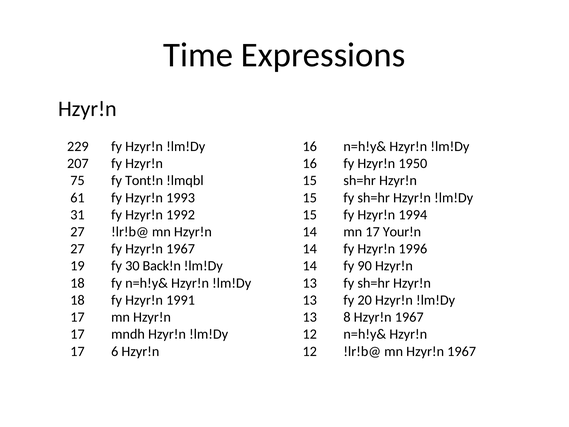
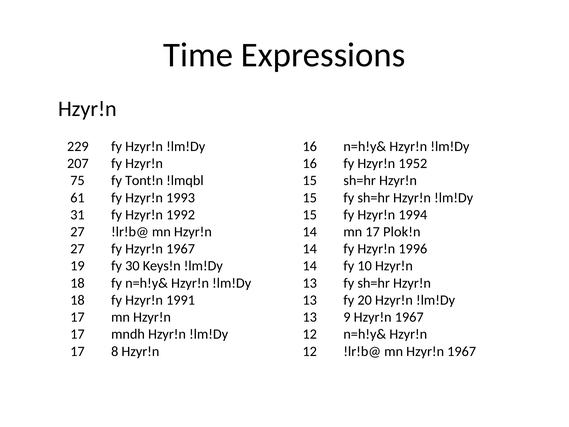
1950: 1950 -> 1952
Your!n: Your!n -> Plok!n
Back!n: Back!n -> Keys!n
90: 90 -> 10
8: 8 -> 9
6: 6 -> 8
